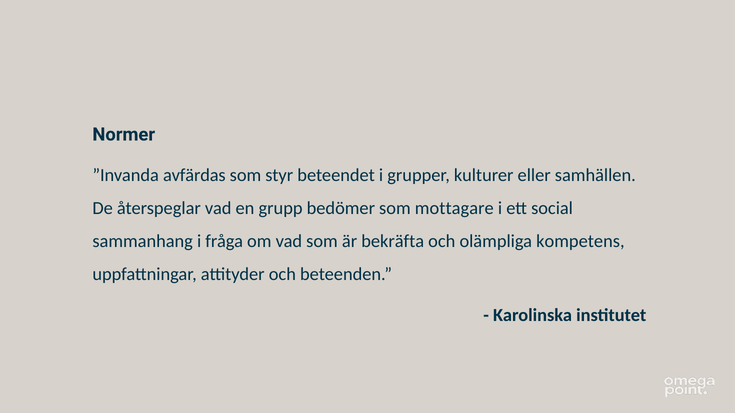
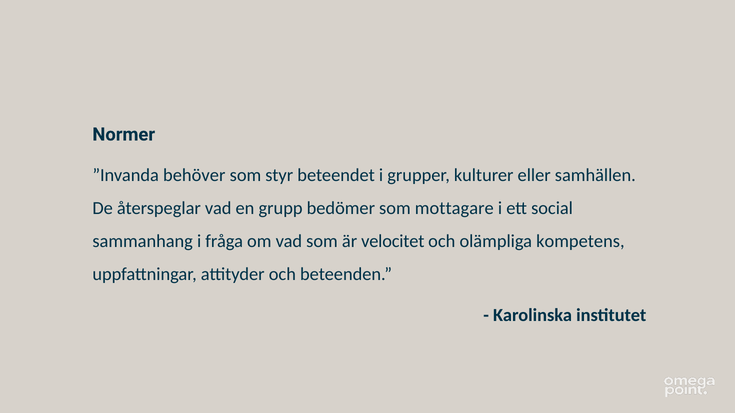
avfärdas: avfärdas -> behöver
bekräfta: bekräfta -> velocitet
